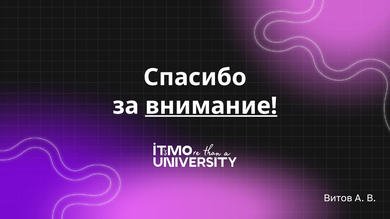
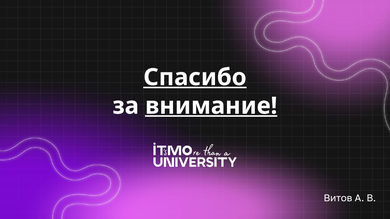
Спасибо underline: none -> present
